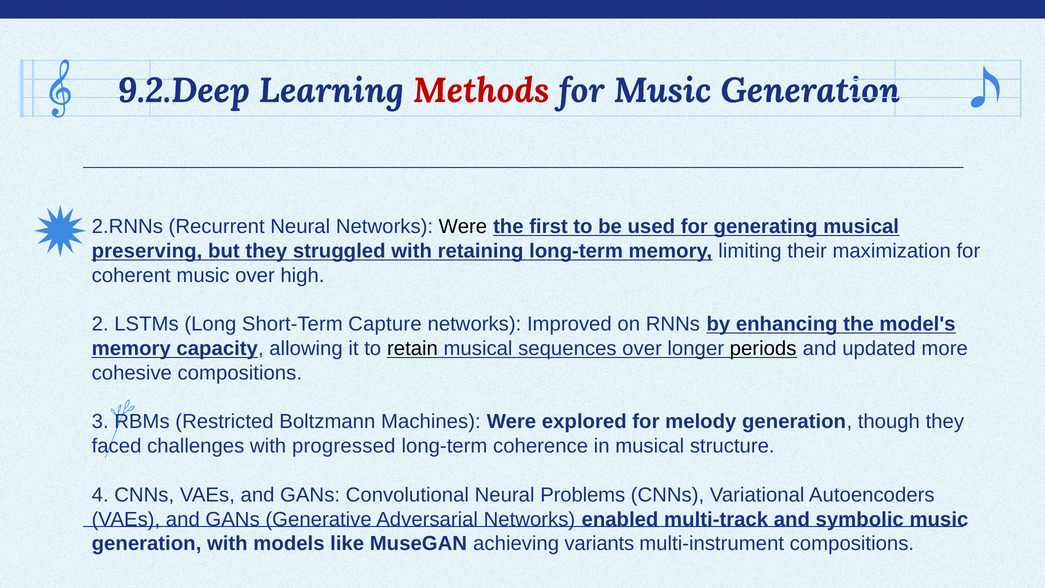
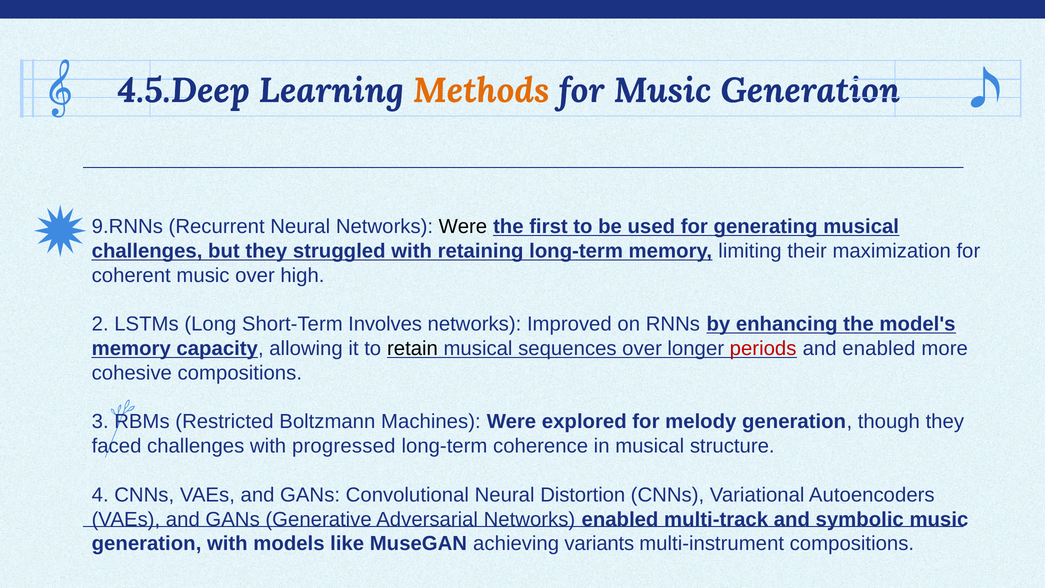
9.2.Deep: 9.2.Deep -> 4.5.Deep
Methods colour: red -> orange
2.RNNs: 2.RNNs -> 9.RNNs
preserving at (147, 251): preserving -> challenges
Capture: Capture -> Involves
periods colour: black -> red
and updated: updated -> enabled
Problems: Problems -> Distortion
